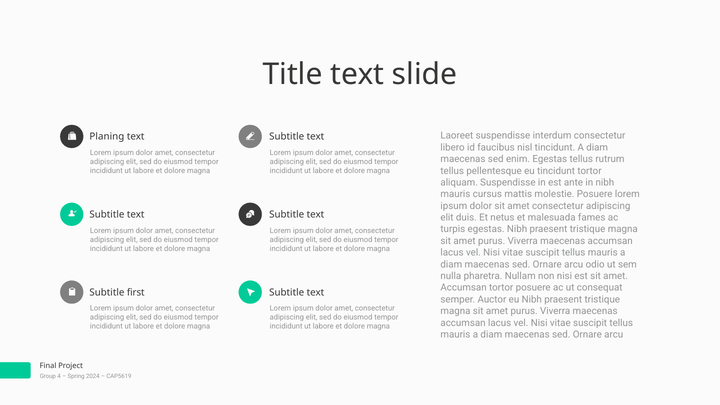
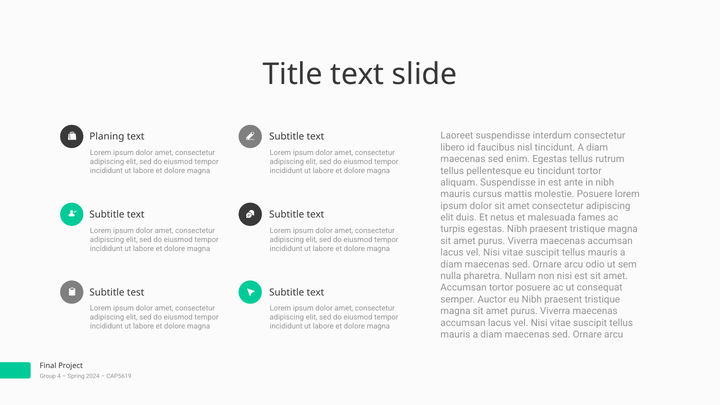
first: first -> test
